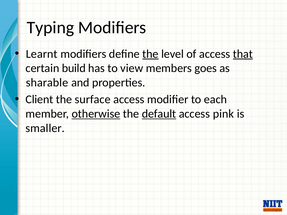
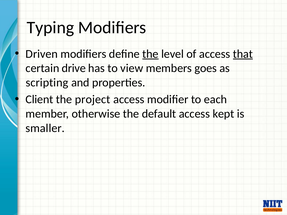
Learnt: Learnt -> Driven
build: build -> drive
sharable: sharable -> scripting
surface: surface -> project
otherwise underline: present -> none
default underline: present -> none
pink: pink -> kept
